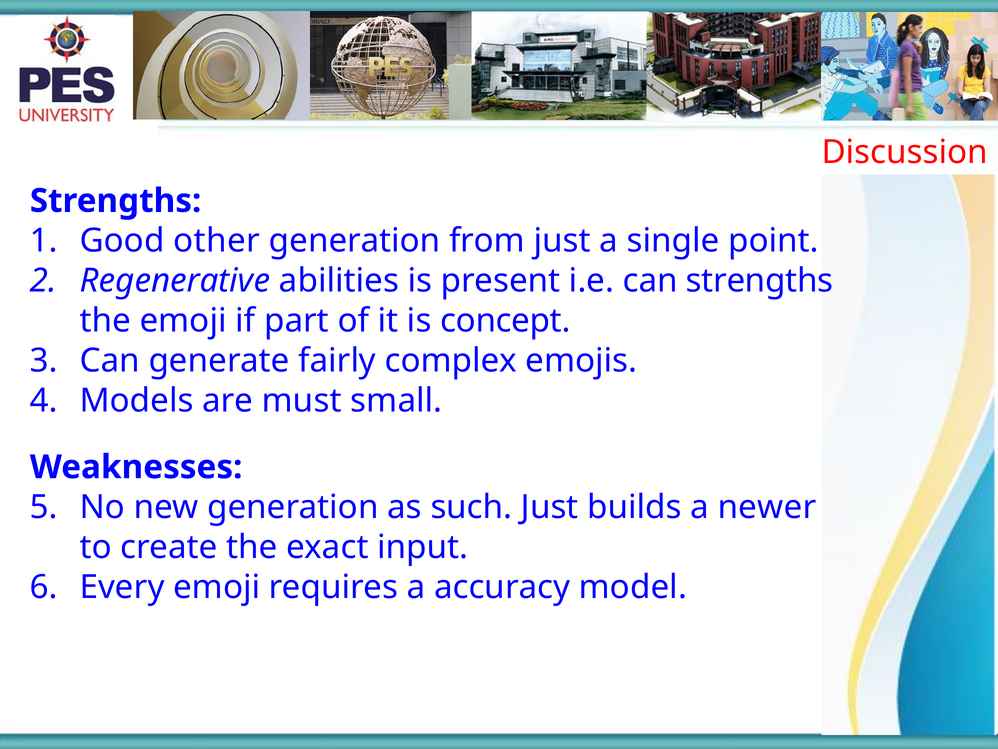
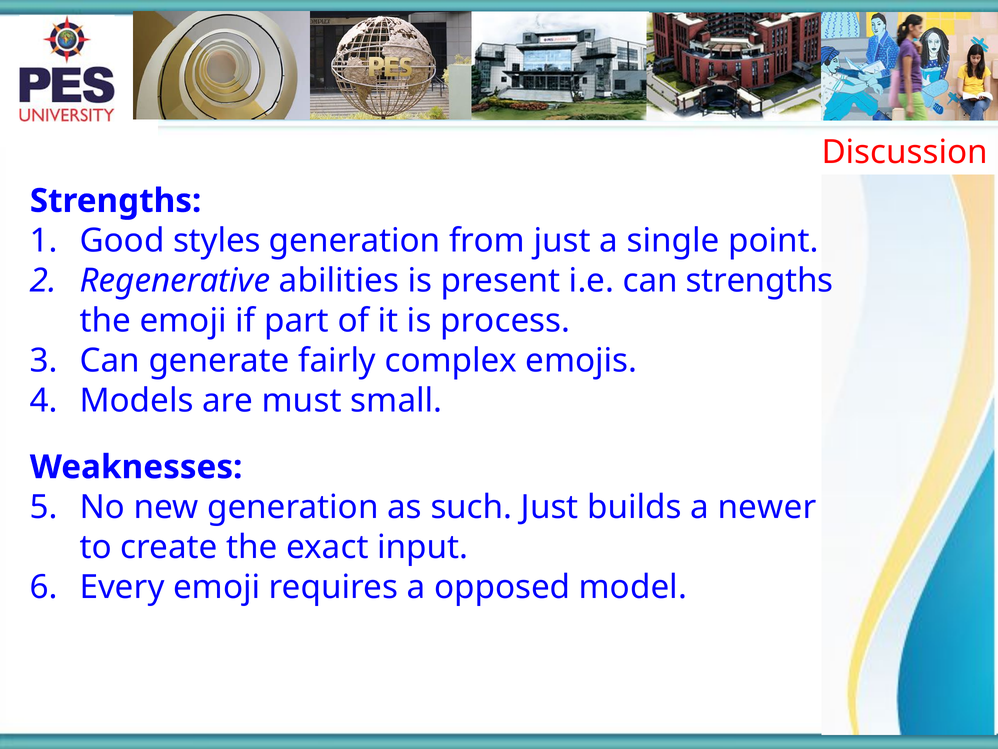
other: other -> styles
concept: concept -> process
accuracy: accuracy -> opposed
